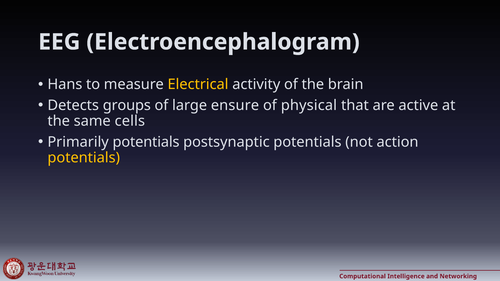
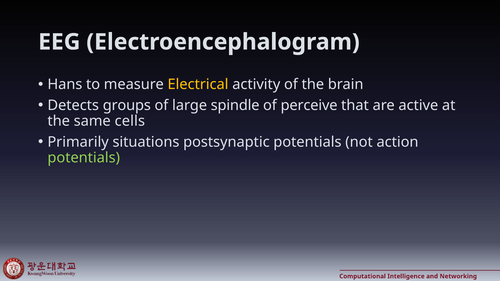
ensure: ensure -> spindle
physical: physical -> perceive
Primarily potentials: potentials -> situations
potentials at (84, 158) colour: yellow -> light green
